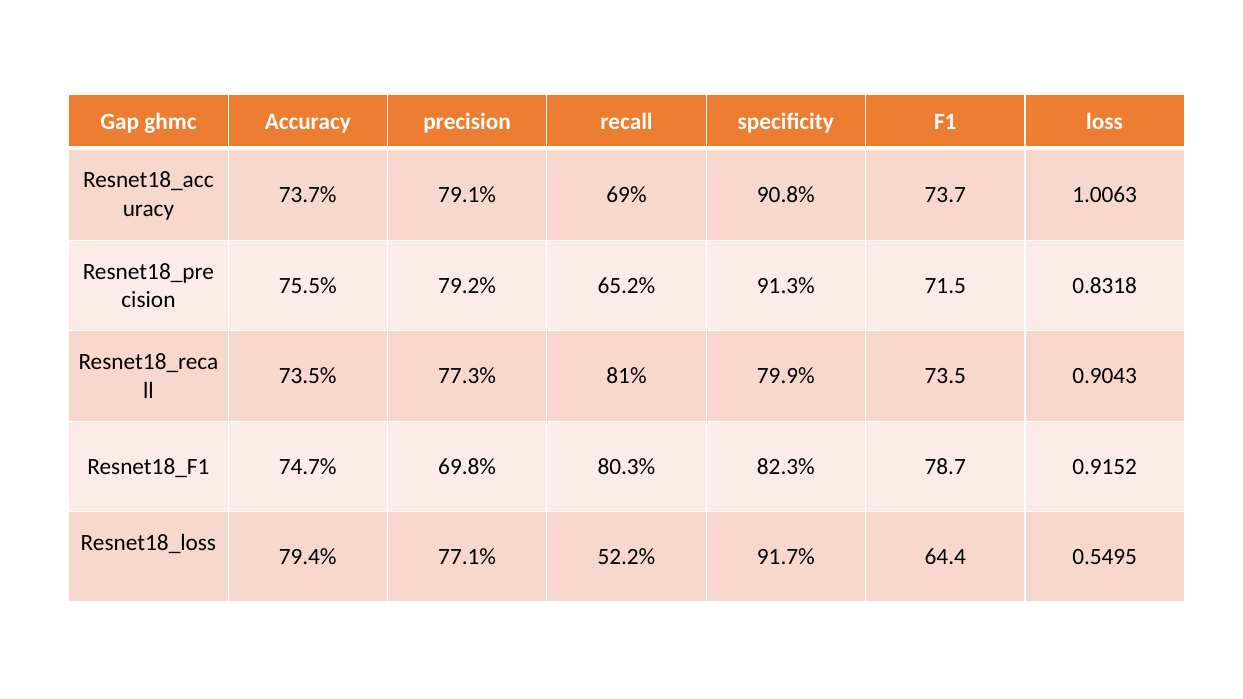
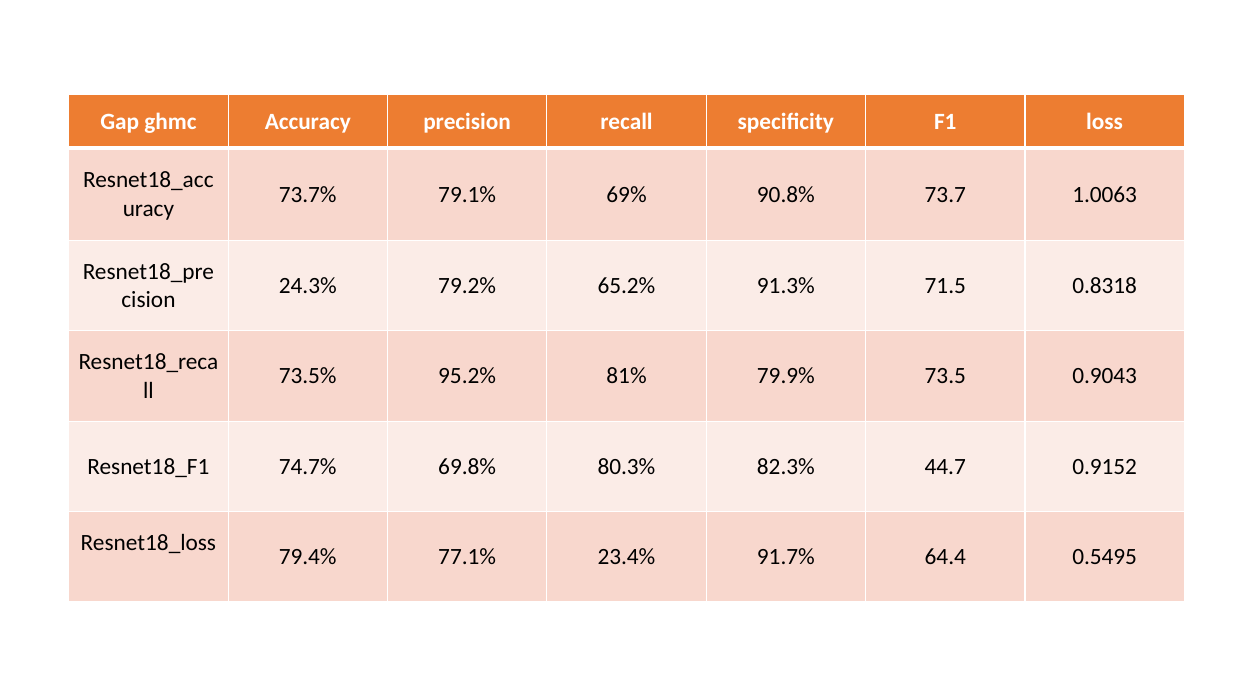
75.5%: 75.5% -> 24.3%
77.3%: 77.3% -> 95.2%
78.7: 78.7 -> 44.7
52.2%: 52.2% -> 23.4%
